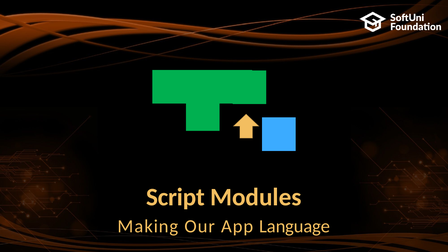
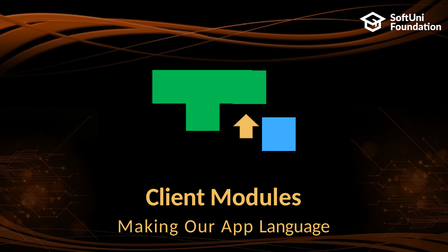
Script: Script -> Client
